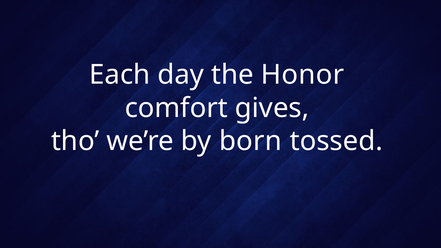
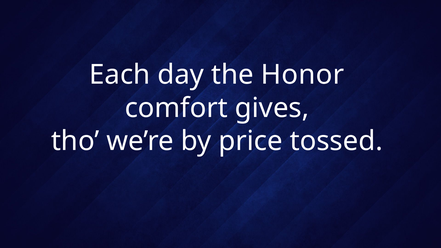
born: born -> price
